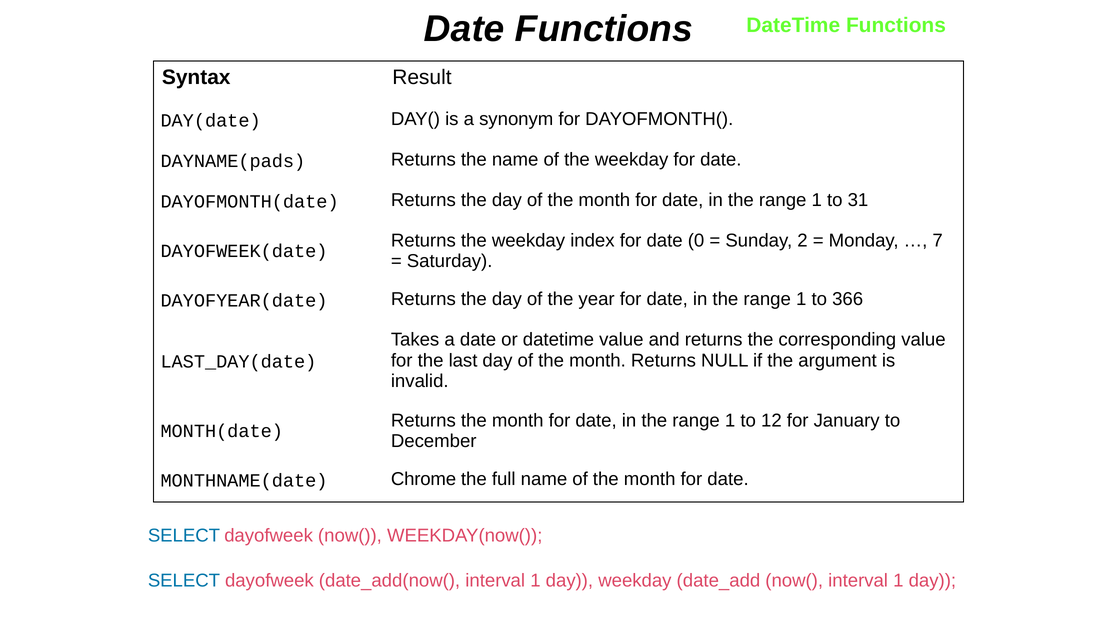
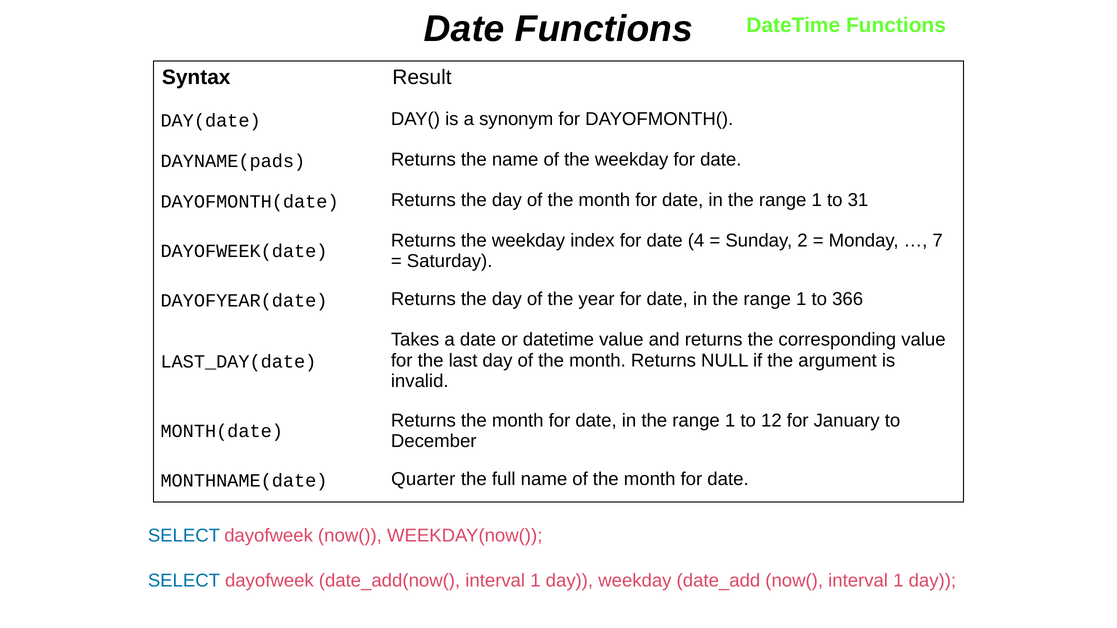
0: 0 -> 4
Chrome: Chrome -> Quarter
